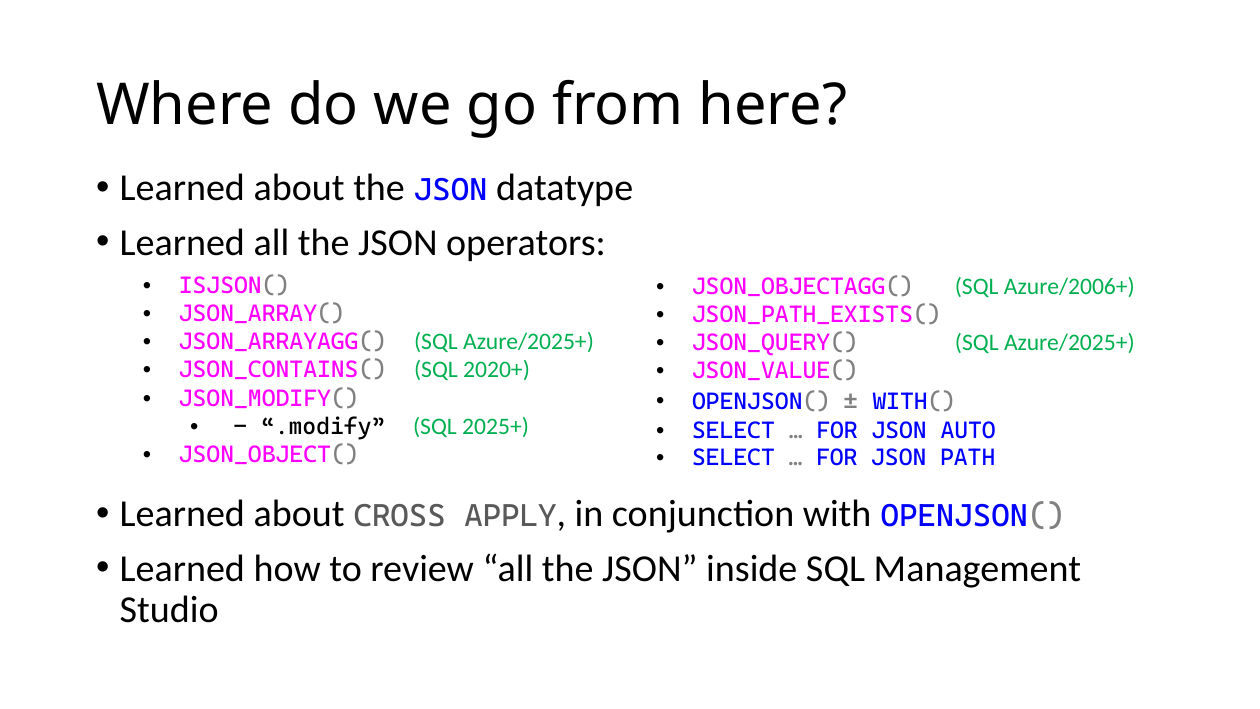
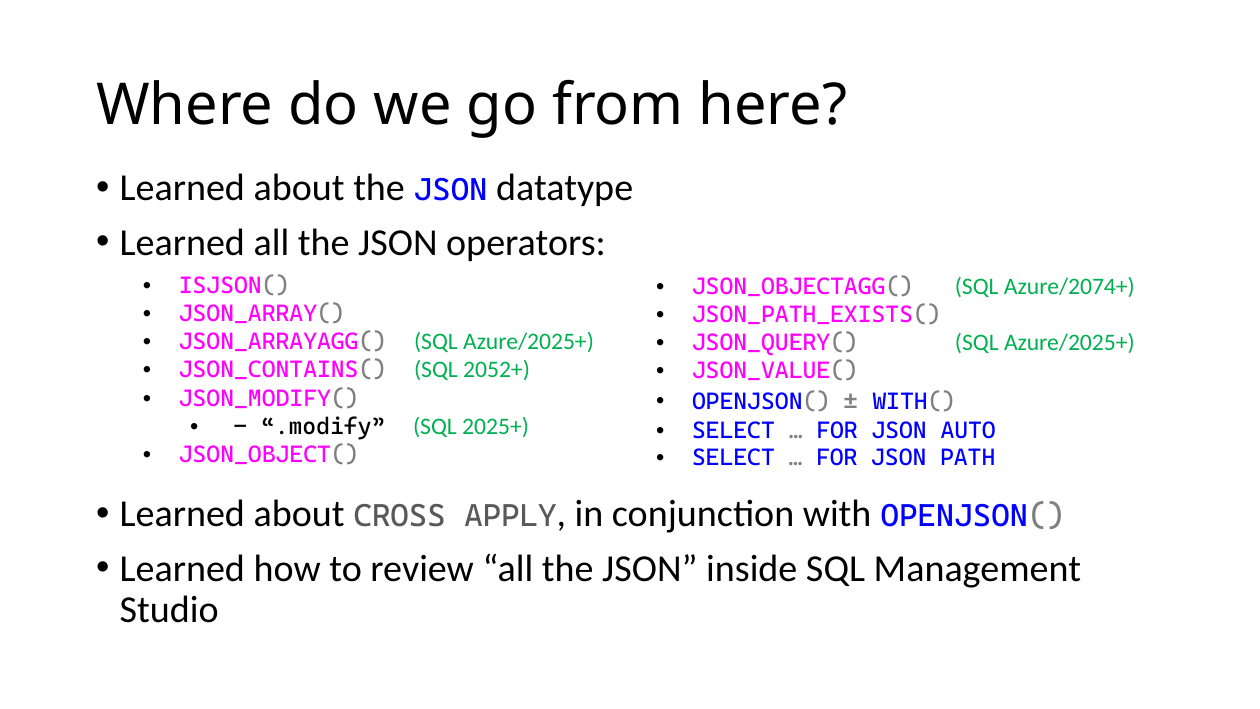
Azure/2006+: Azure/2006+ -> Azure/2074+
2020+: 2020+ -> 2052+
